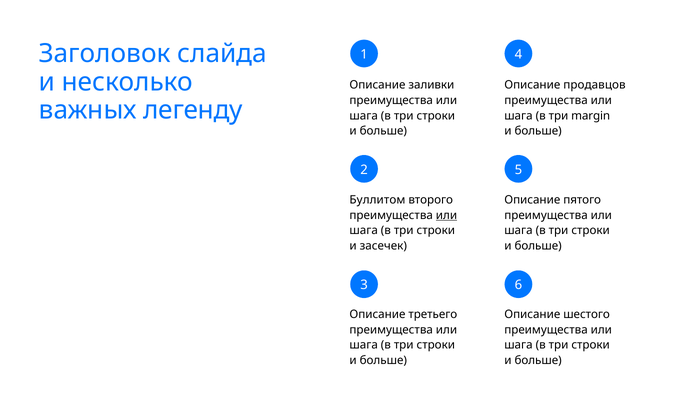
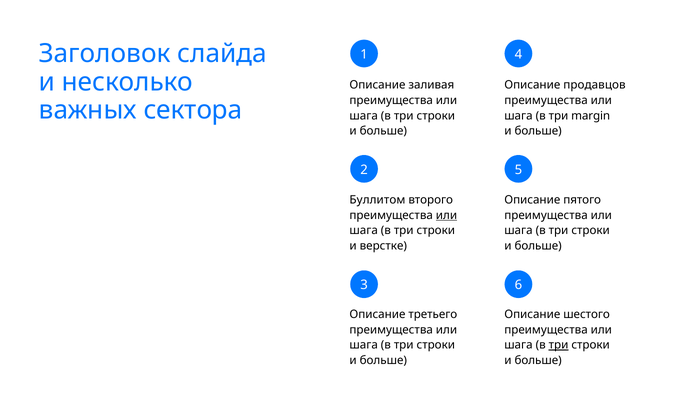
заливки: заливки -> заливая
легенду: легенду -> сектора
засечек: засечек -> верстке
три at (559, 345) underline: none -> present
